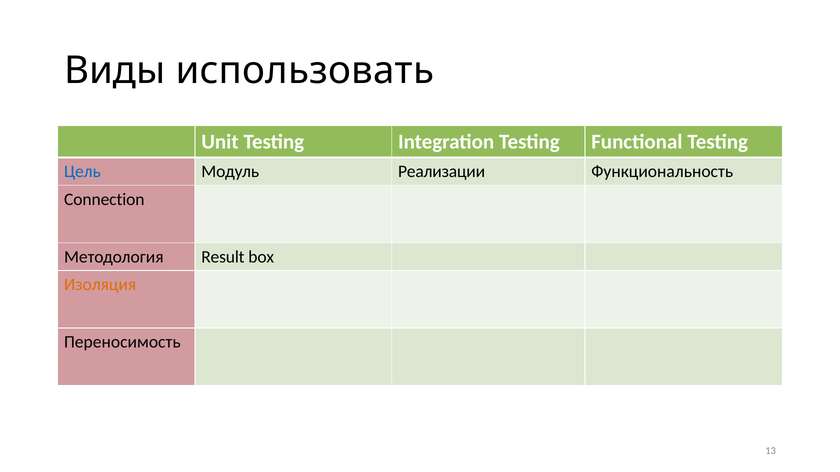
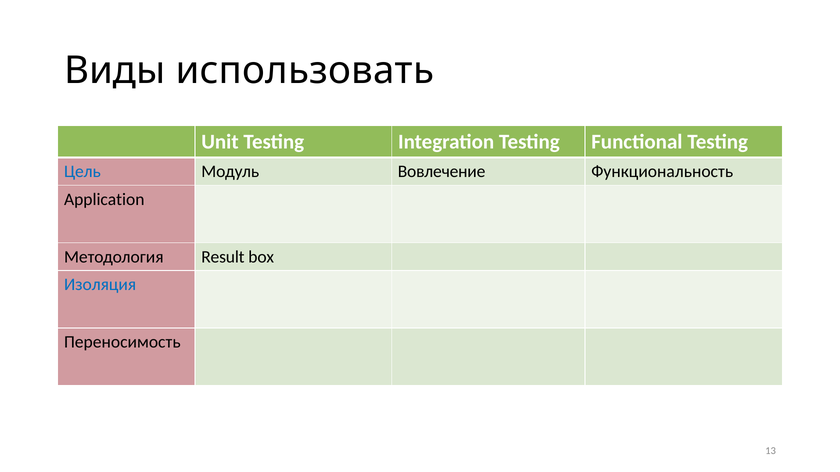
Реализации: Реализации -> Вовлечение
Connection: Connection -> Application
Изоляция colour: orange -> blue
